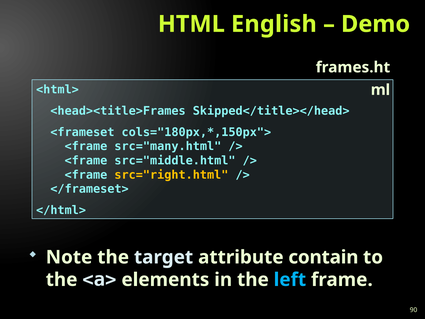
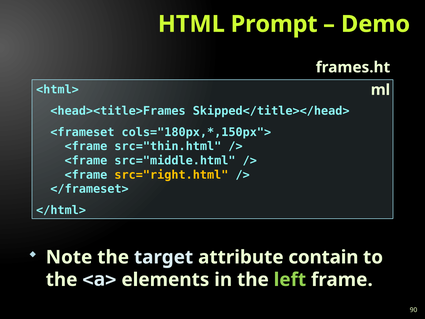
English: English -> Prompt
src="many.html: src="many.html -> src="thin.html
left colour: light blue -> light green
